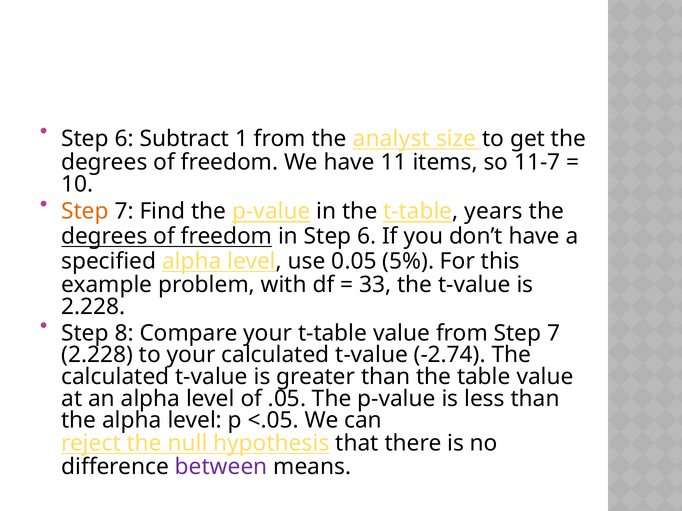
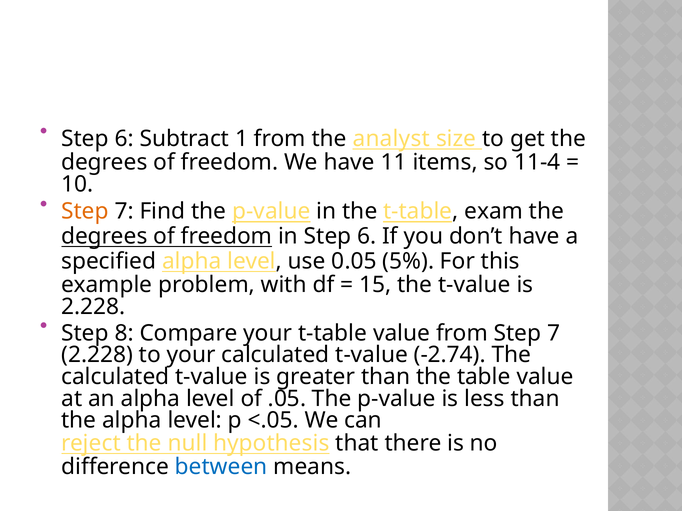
11-7: 11-7 -> 11-4
years: years -> exam
33: 33 -> 15
between colour: purple -> blue
